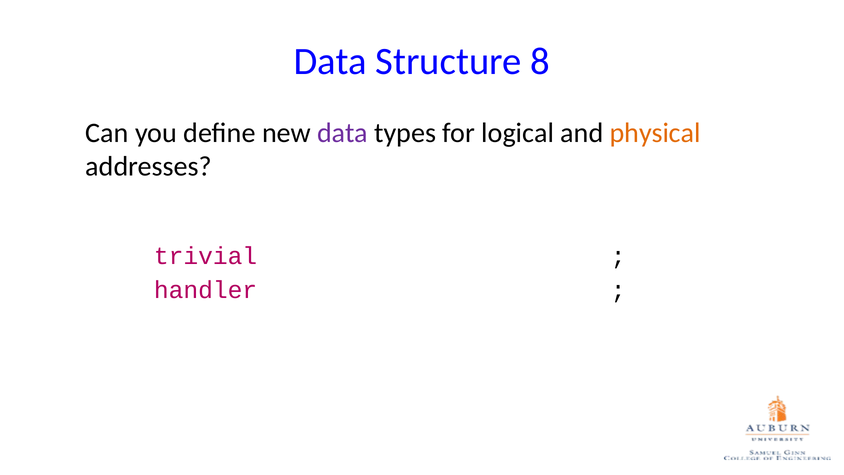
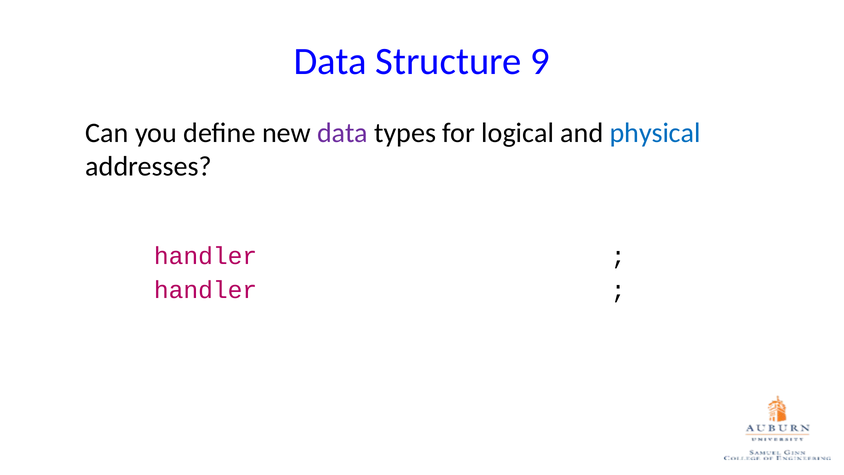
8: 8 -> 9
physical colour: orange -> blue
trivial at (206, 256): trivial -> handler
